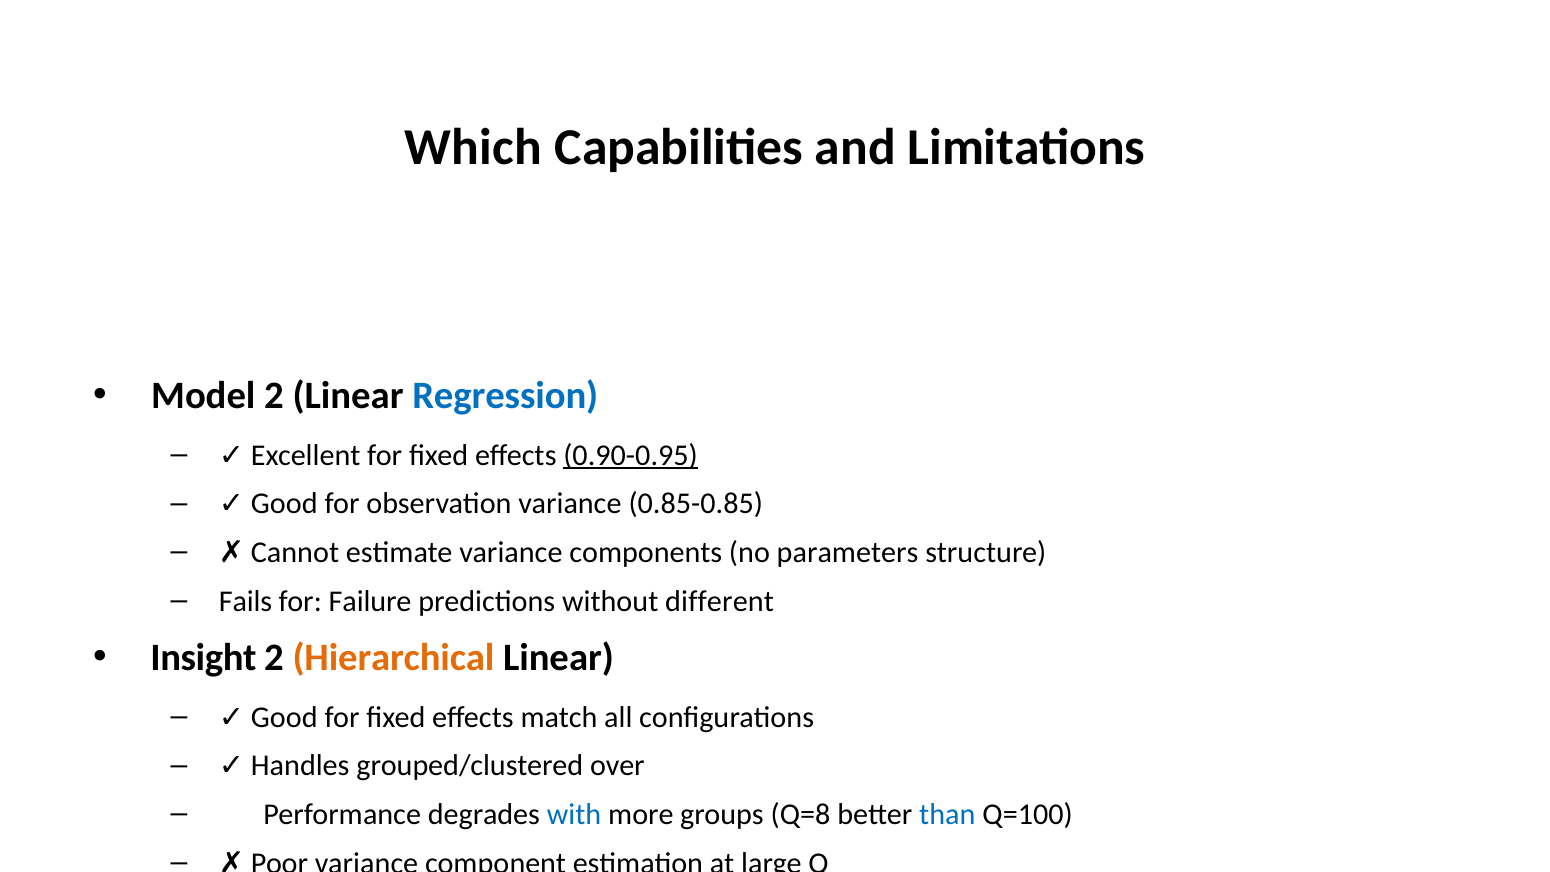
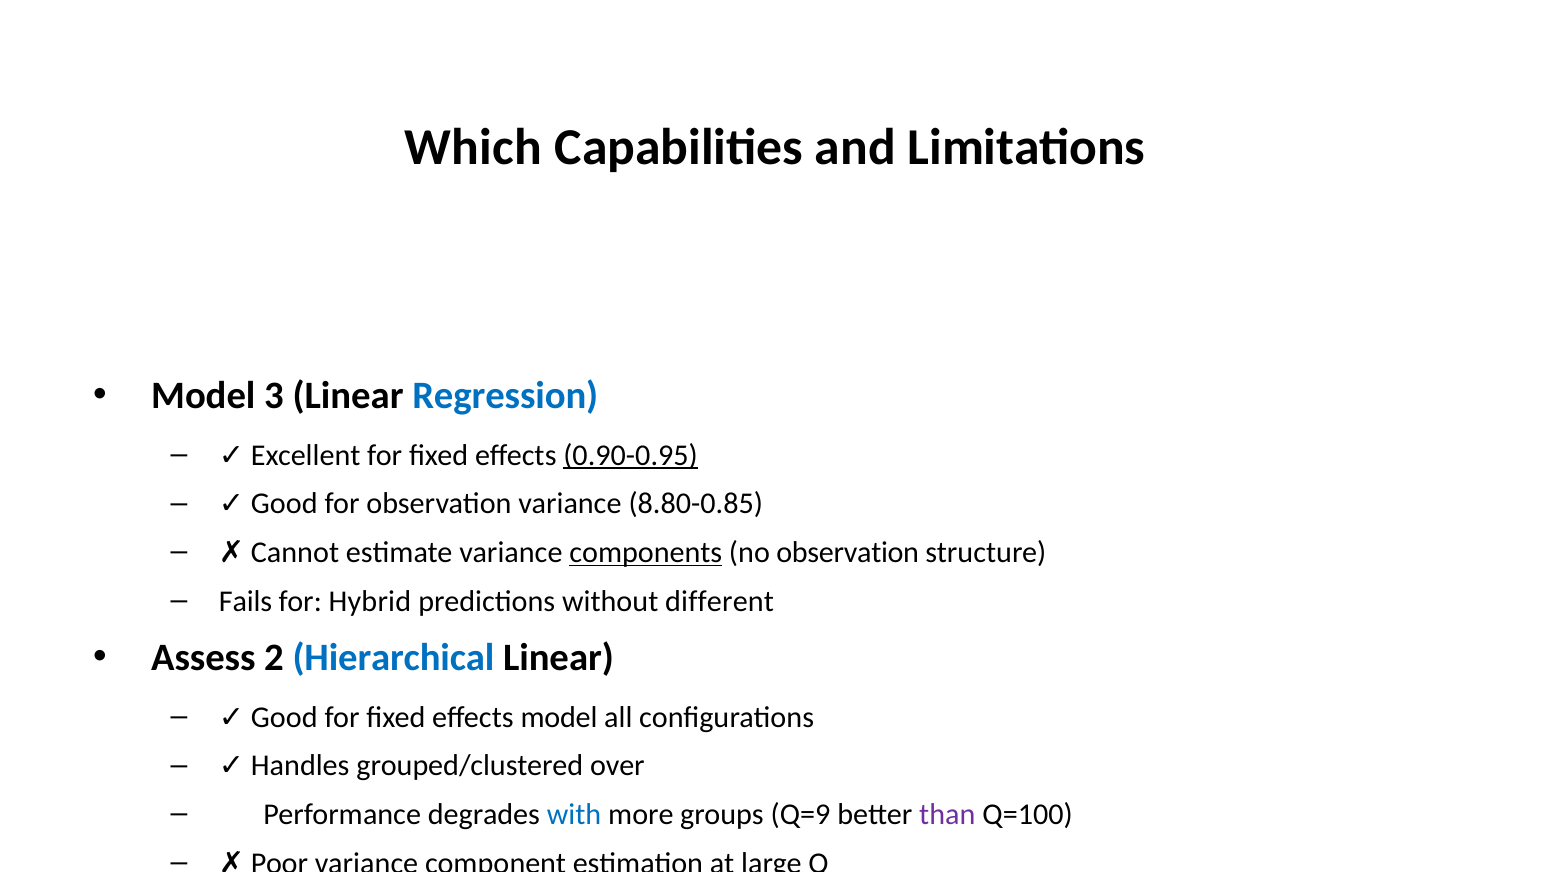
2 at (274, 395): 2 -> 3
0.85-0.85: 0.85-0.85 -> 8.80-0.85
components at (646, 553) underline: none -> present
no parameters: parameters -> observation
Failure: Failure -> Hybrid
Insight: Insight -> Assess
Hierarchical at (393, 657) colour: orange -> blue
effects match: match -> model
Q=8: Q=8 -> Q=9
than colour: blue -> purple
